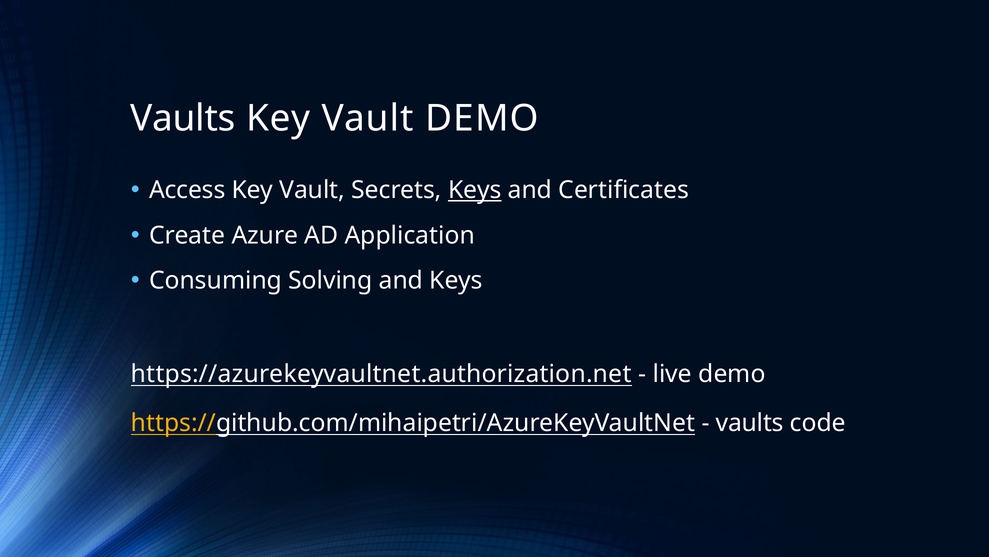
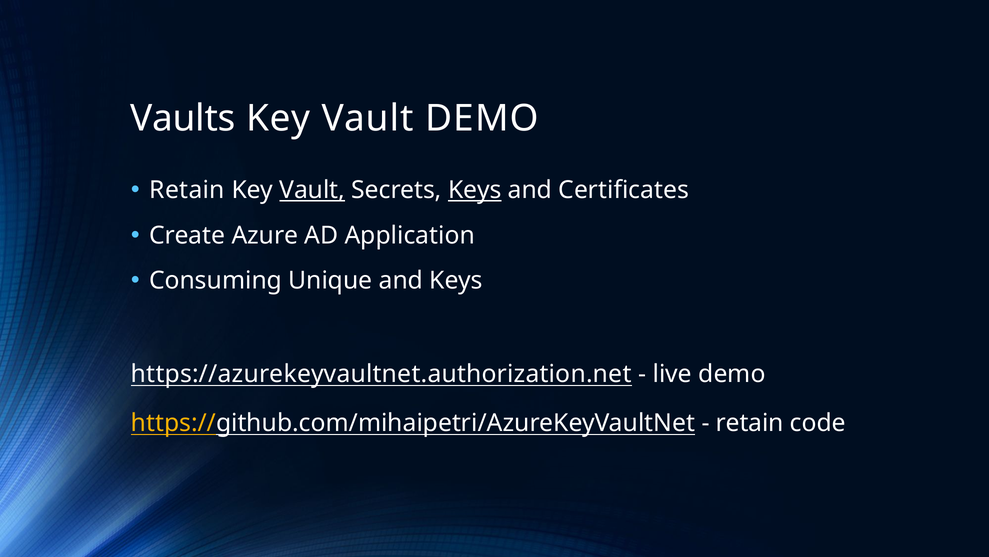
Access at (187, 190): Access -> Retain
Vault at (312, 190) underline: none -> present
Solving: Solving -> Unique
vaults at (750, 423): vaults -> retain
